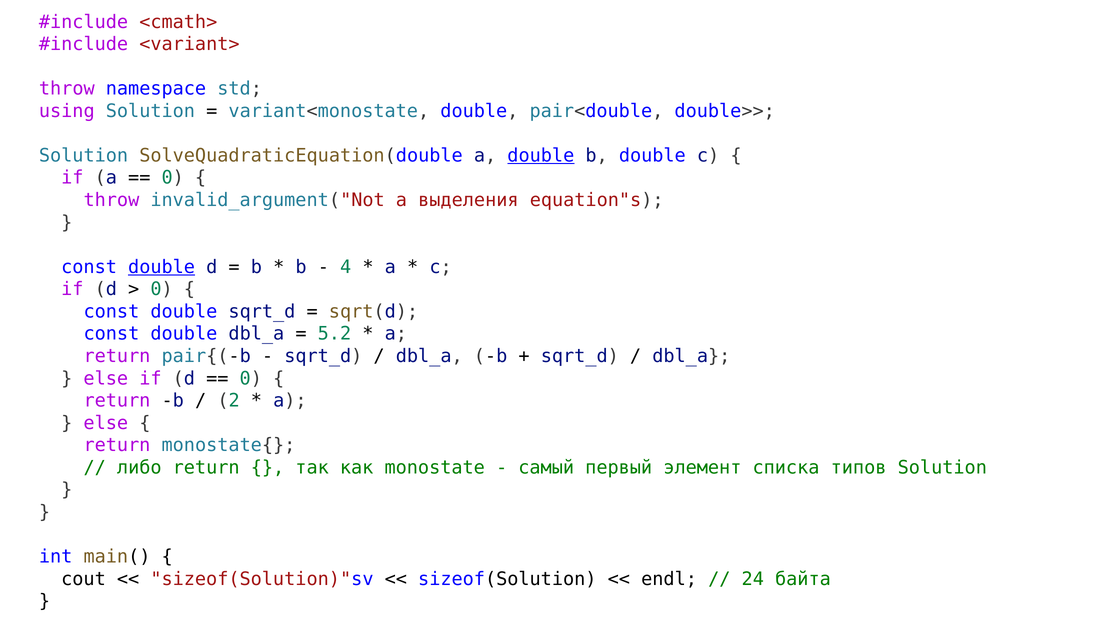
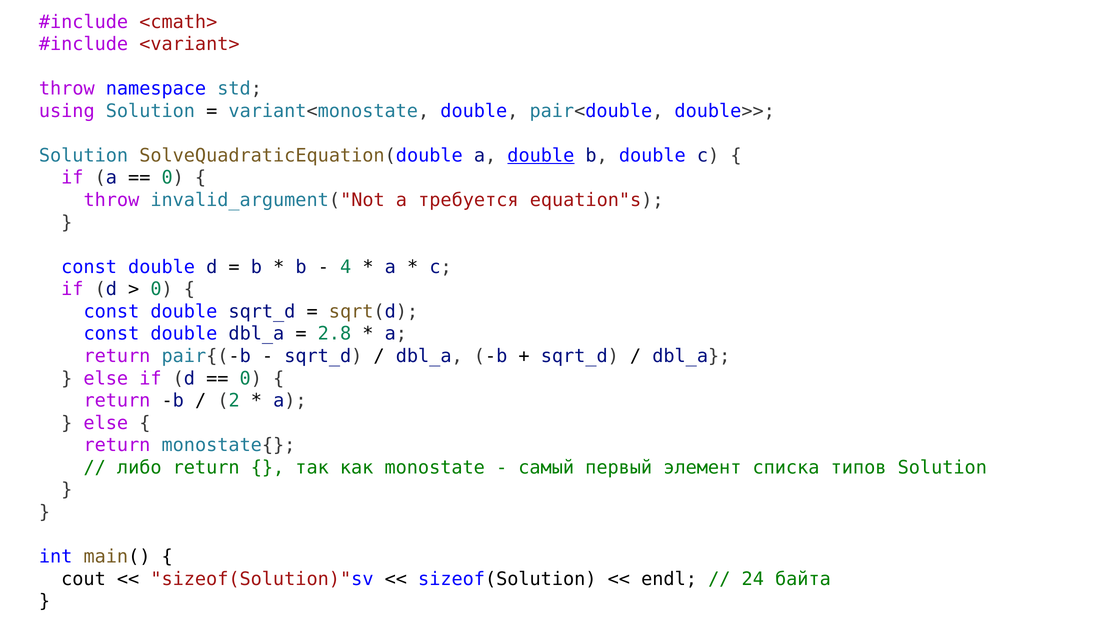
выделения: выделения -> требуется
double at (162, 267) underline: present -> none
5.2: 5.2 -> 2.8
